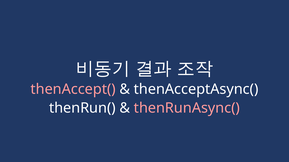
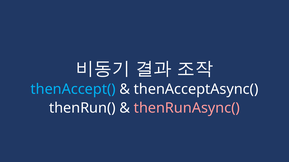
thenAccept( colour: pink -> light blue
